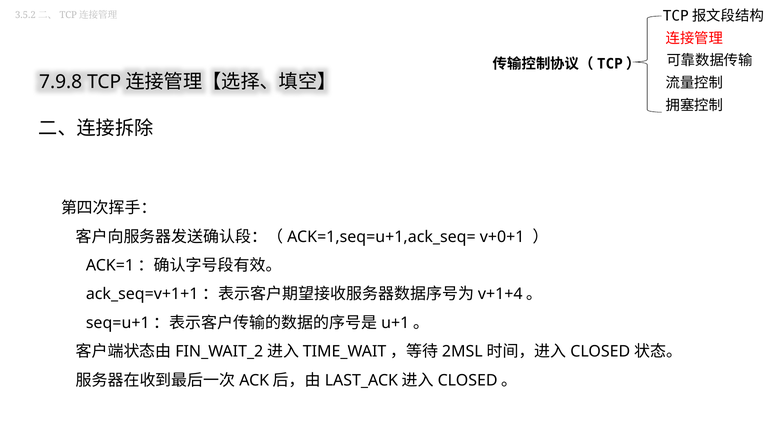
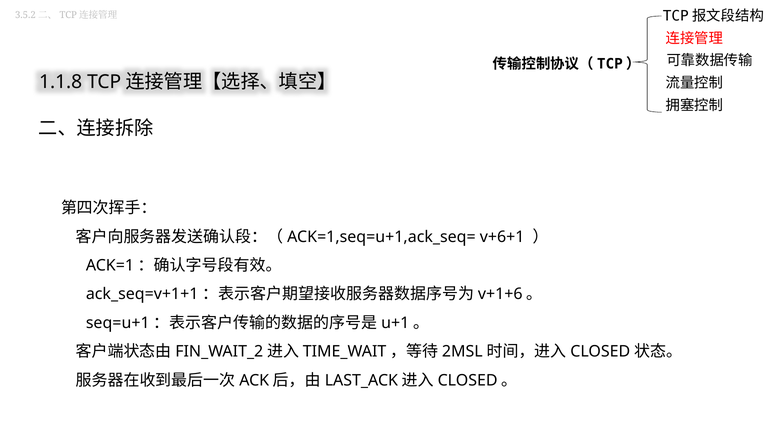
7.9.8: 7.9.8 -> 1.1.8
v+0+1: v+0+1 -> v+6+1
v+1+4: v+1+4 -> v+1+6
